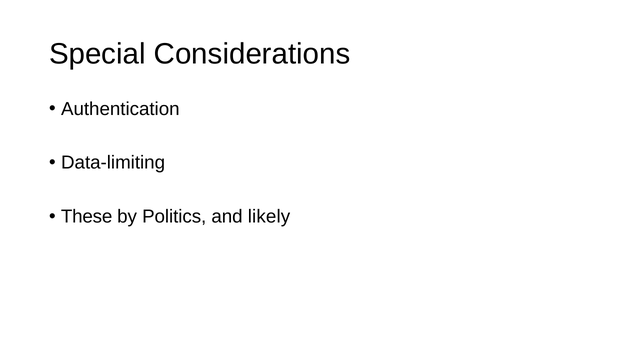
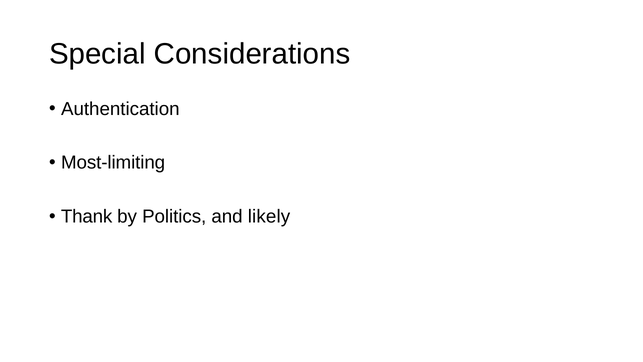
Data-limiting: Data-limiting -> Most-limiting
These: These -> Thank
